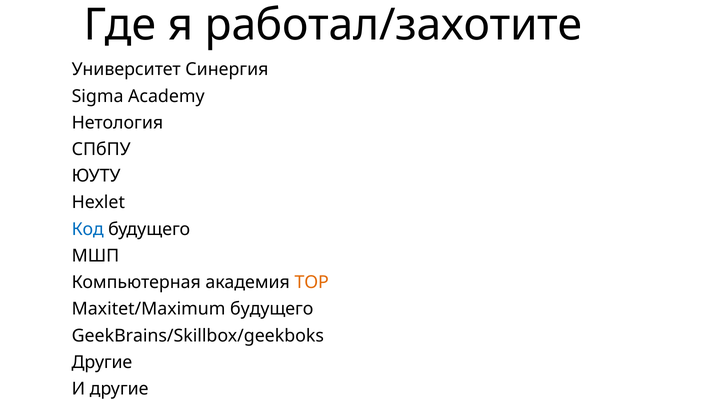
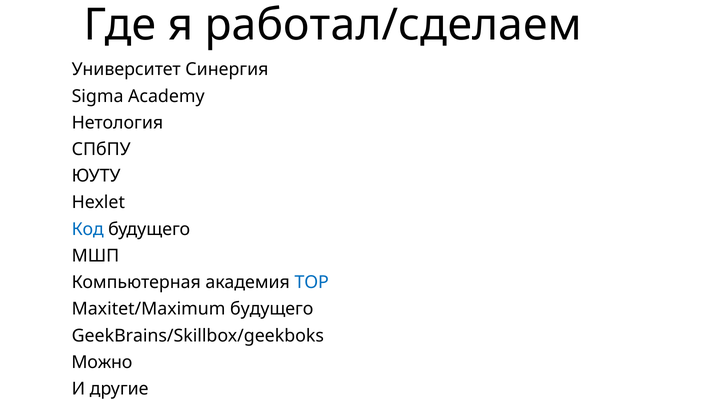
работал/захотите: работал/захотите -> работал/сделаем
TOP colour: orange -> blue
Другие at (102, 362): Другие -> Можно
